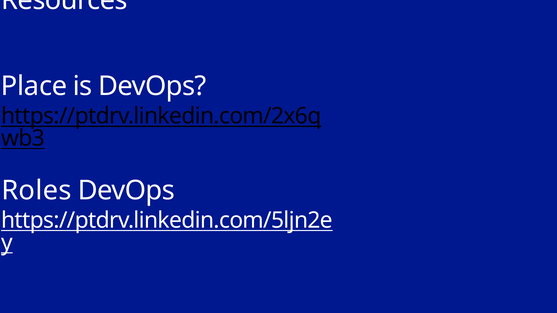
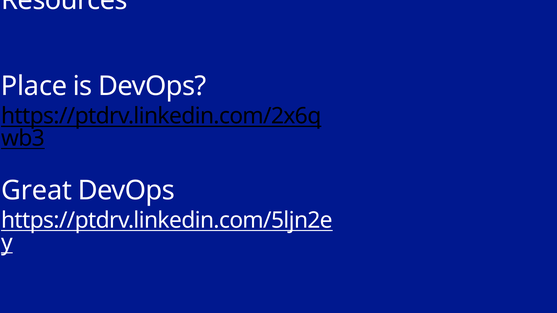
Roles: Roles -> Great
